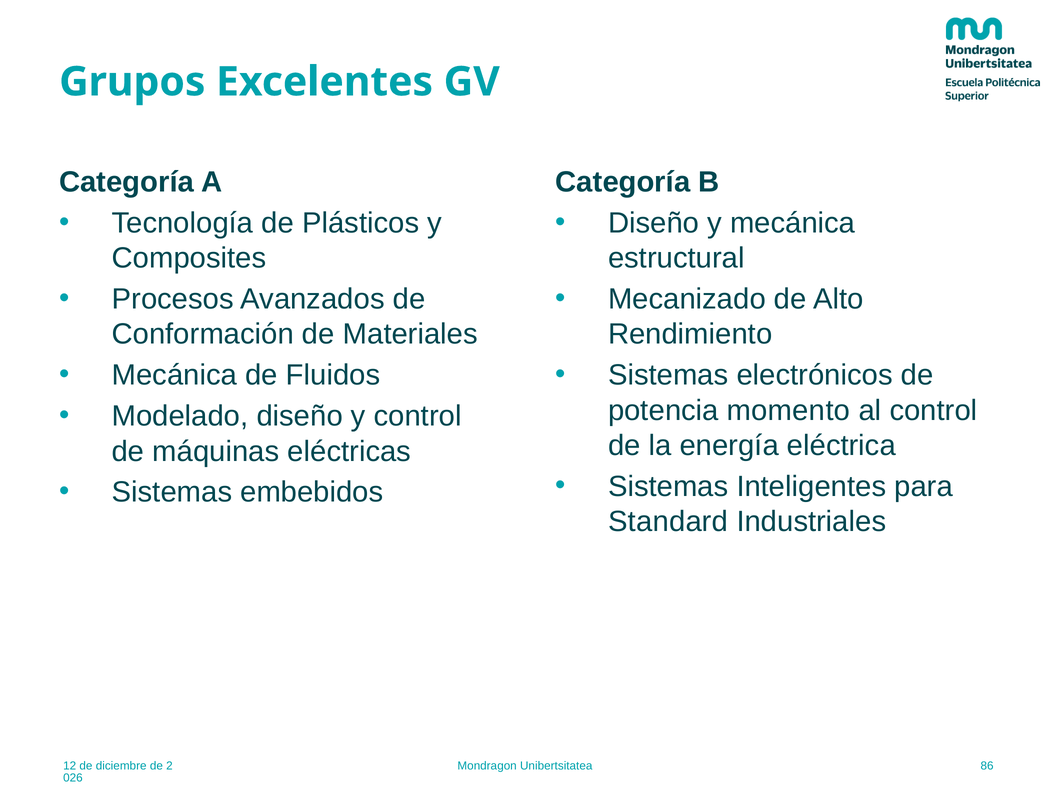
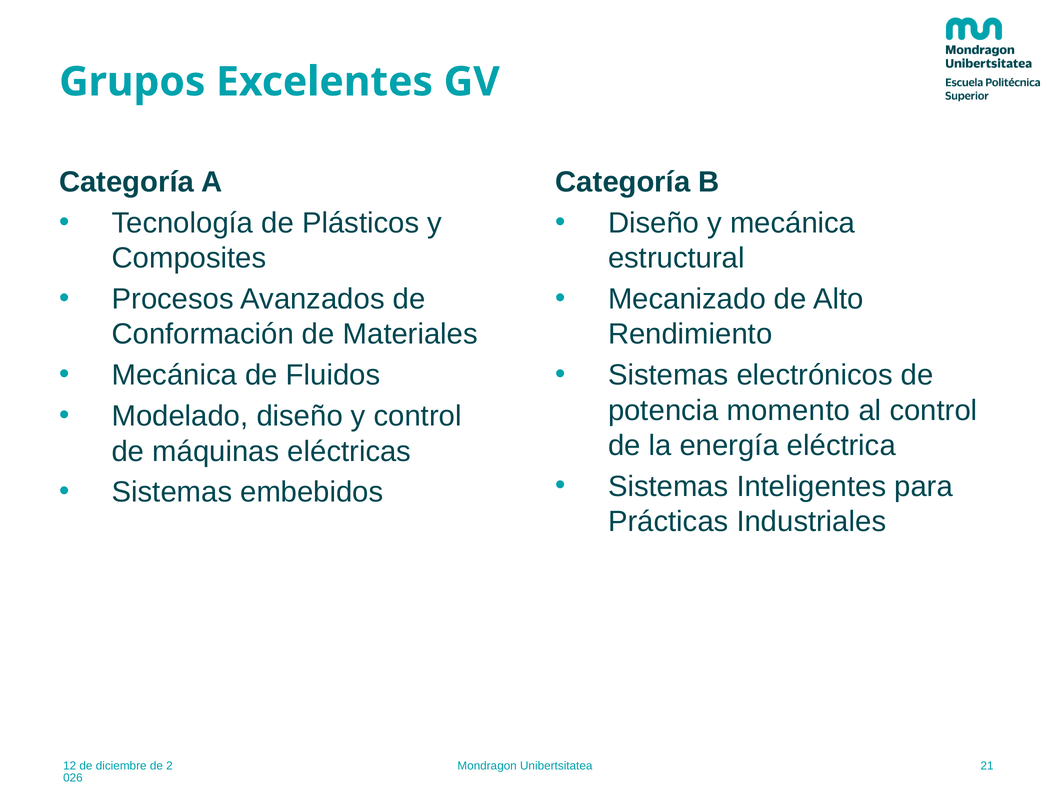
Standard: Standard -> Prácticas
86: 86 -> 21
